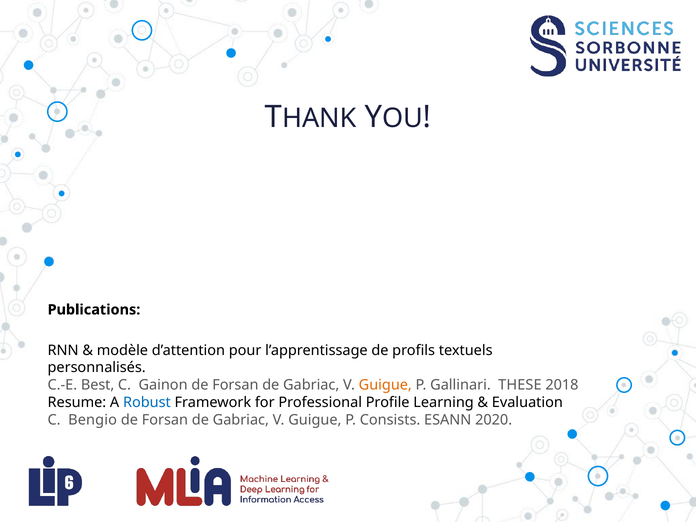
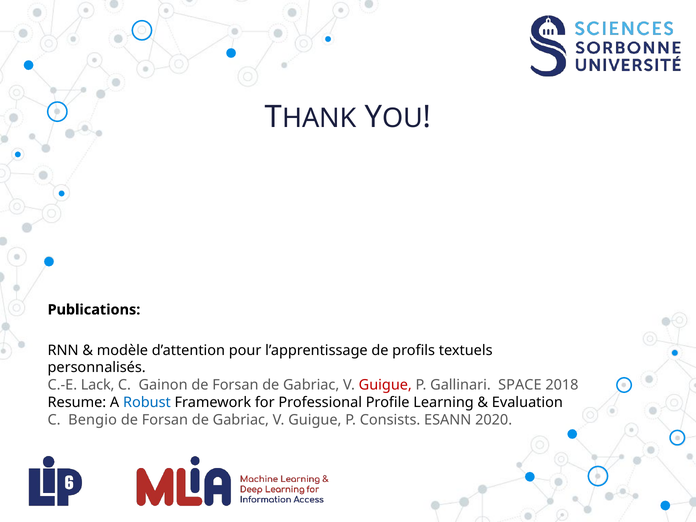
Best: Best -> Lack
Guigue at (385, 385) colour: orange -> red
THESE: THESE -> SPACE
